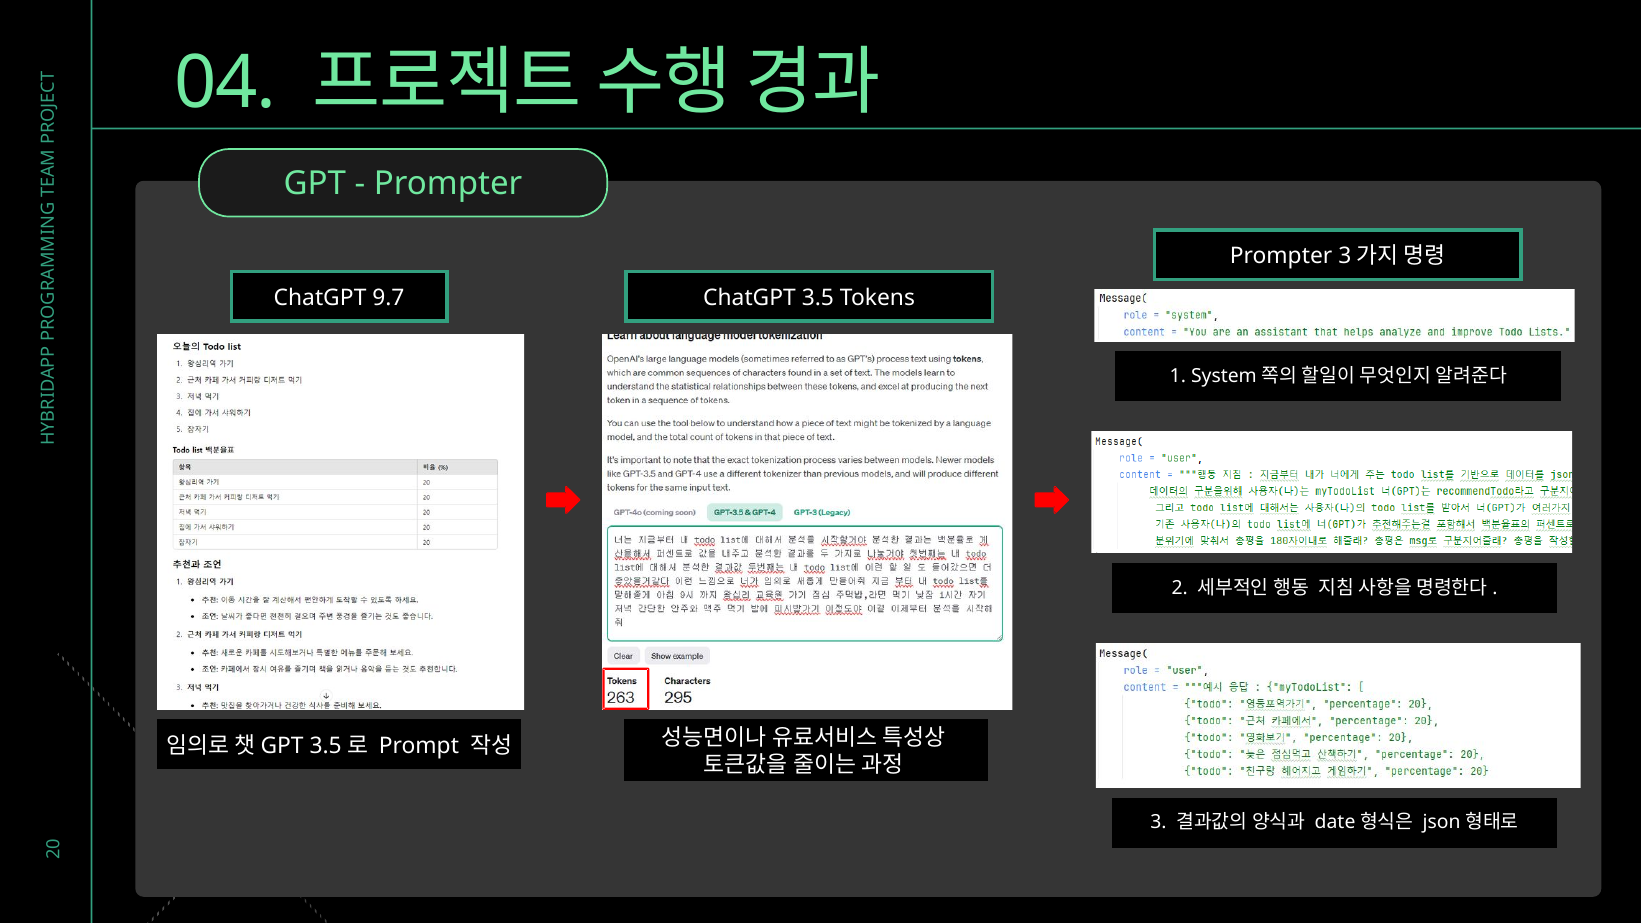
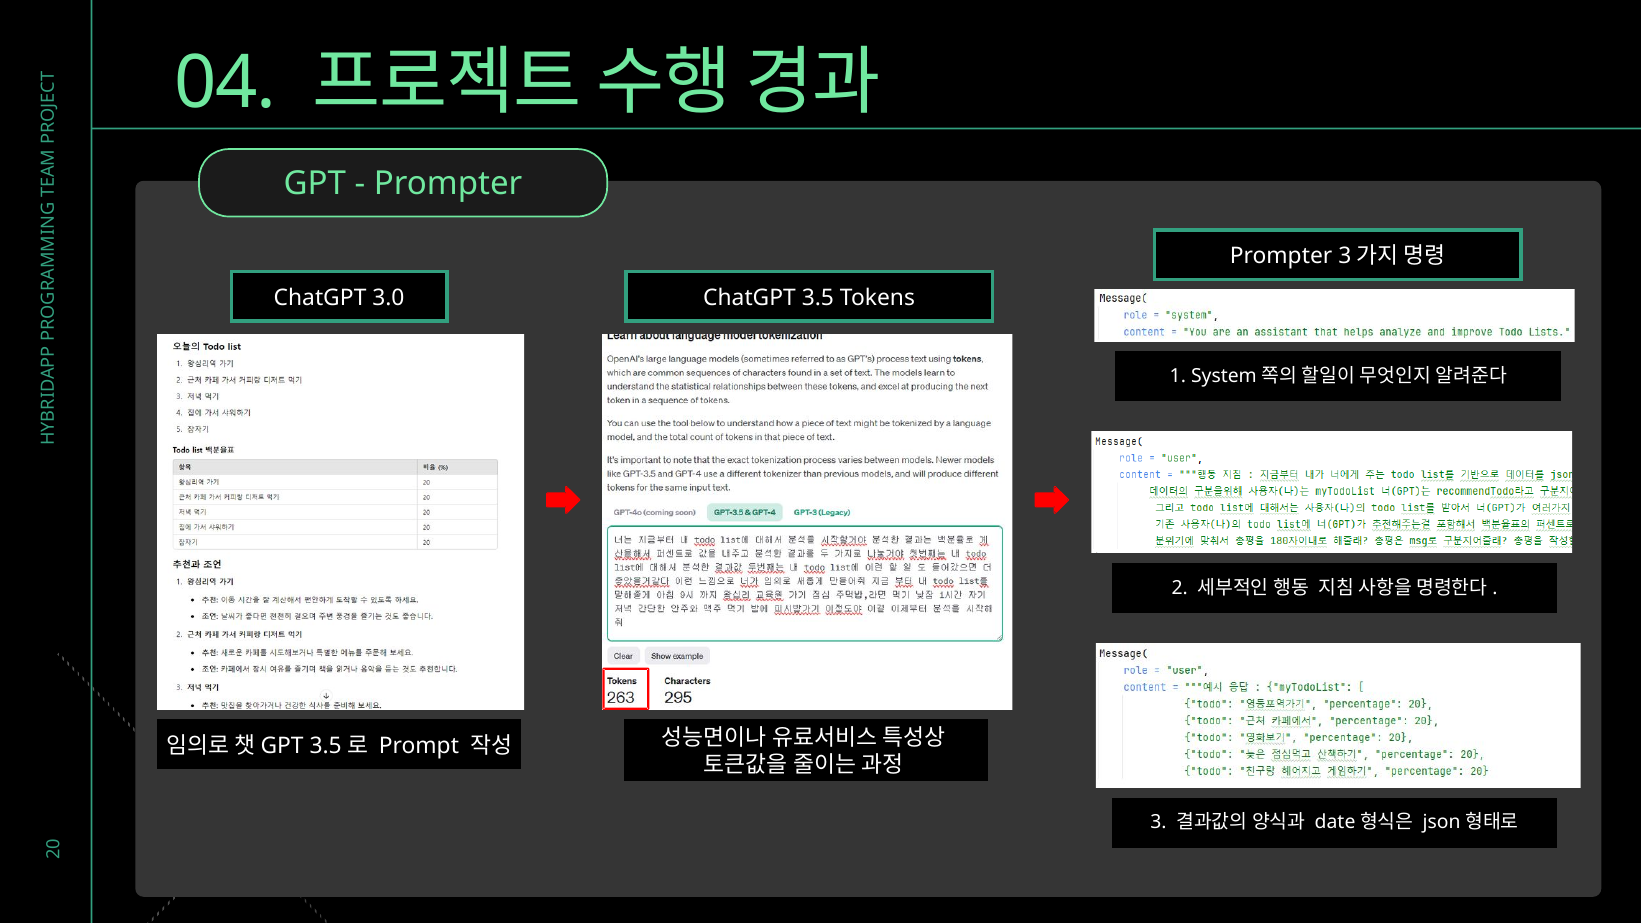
9.7: 9.7 -> 3.0
